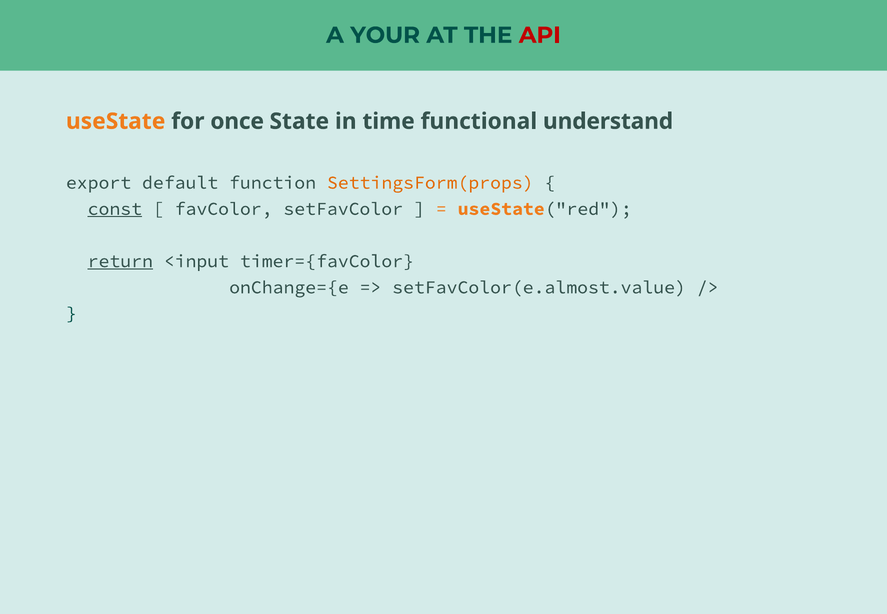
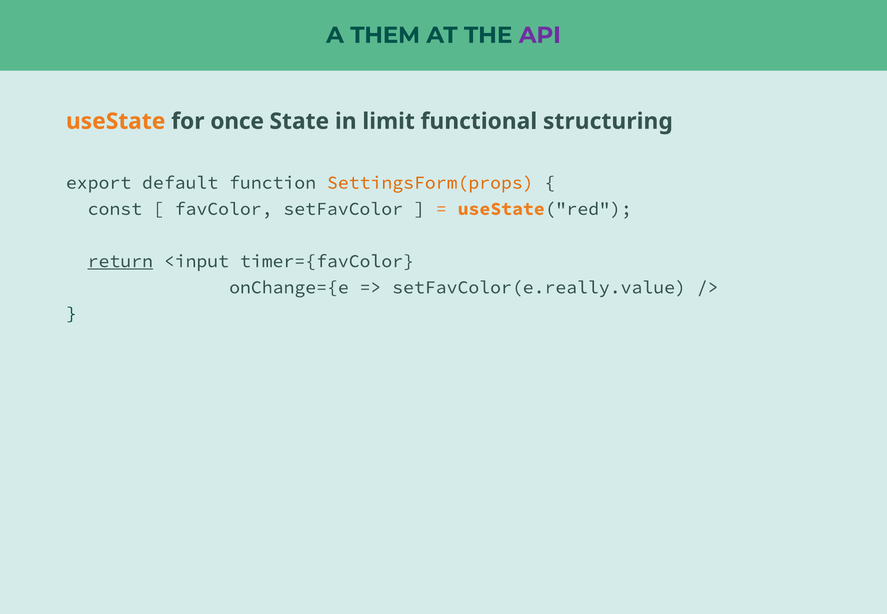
YOUR: YOUR -> THEM
API colour: red -> purple
time: time -> limit
understand: understand -> structuring
const underline: present -> none
setFavColor(e.almost.value: setFavColor(e.almost.value -> setFavColor(e.really.value
